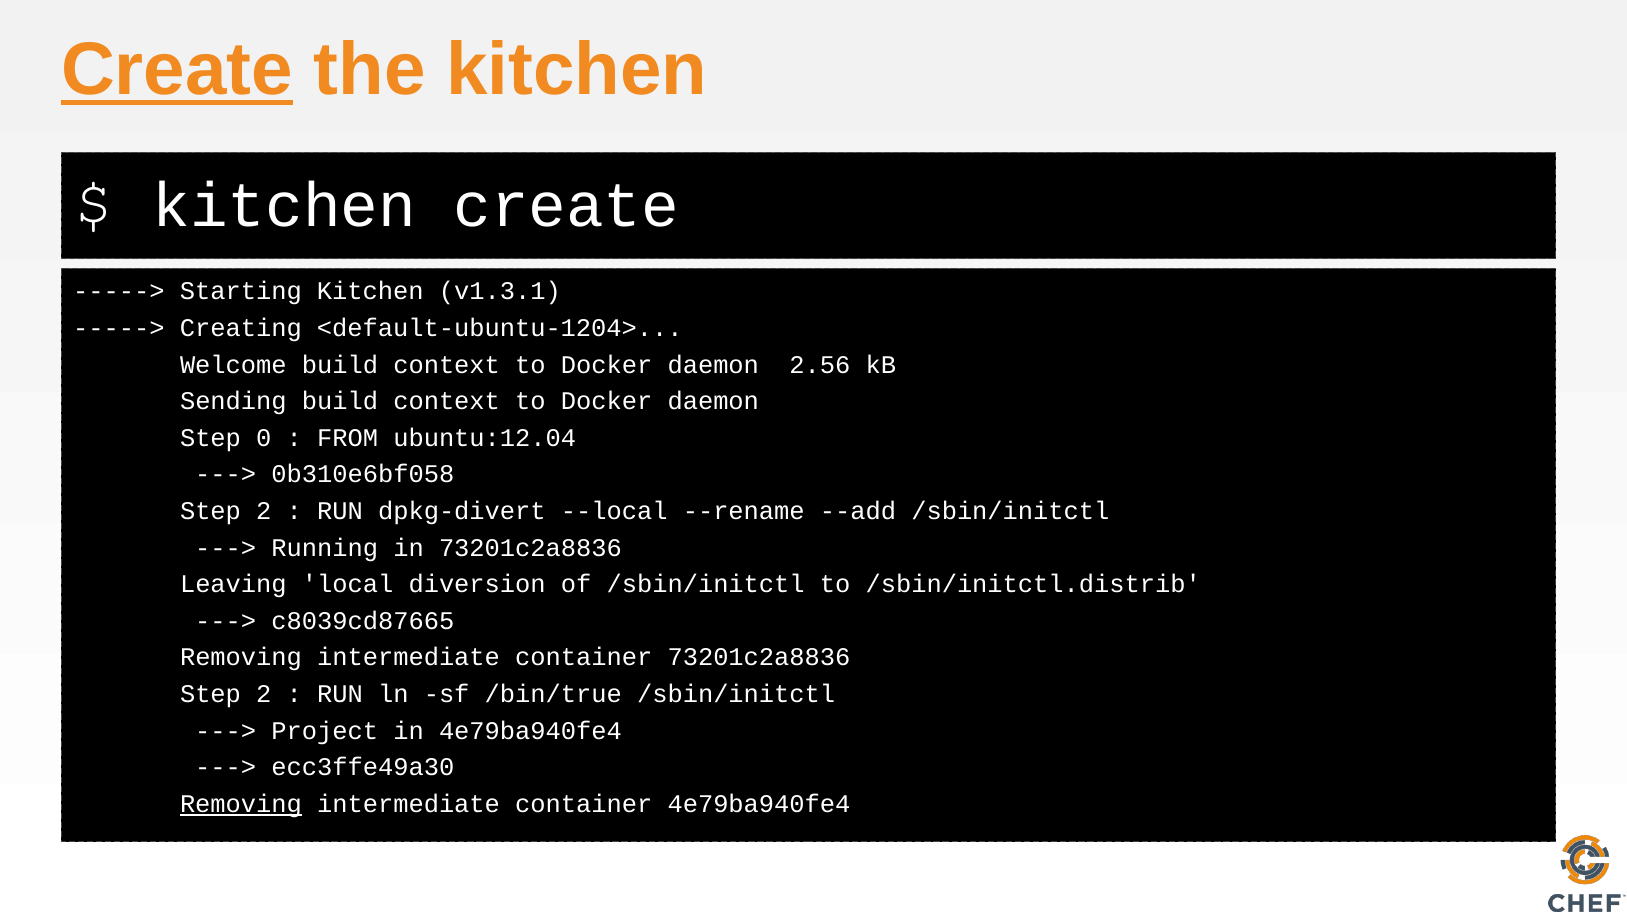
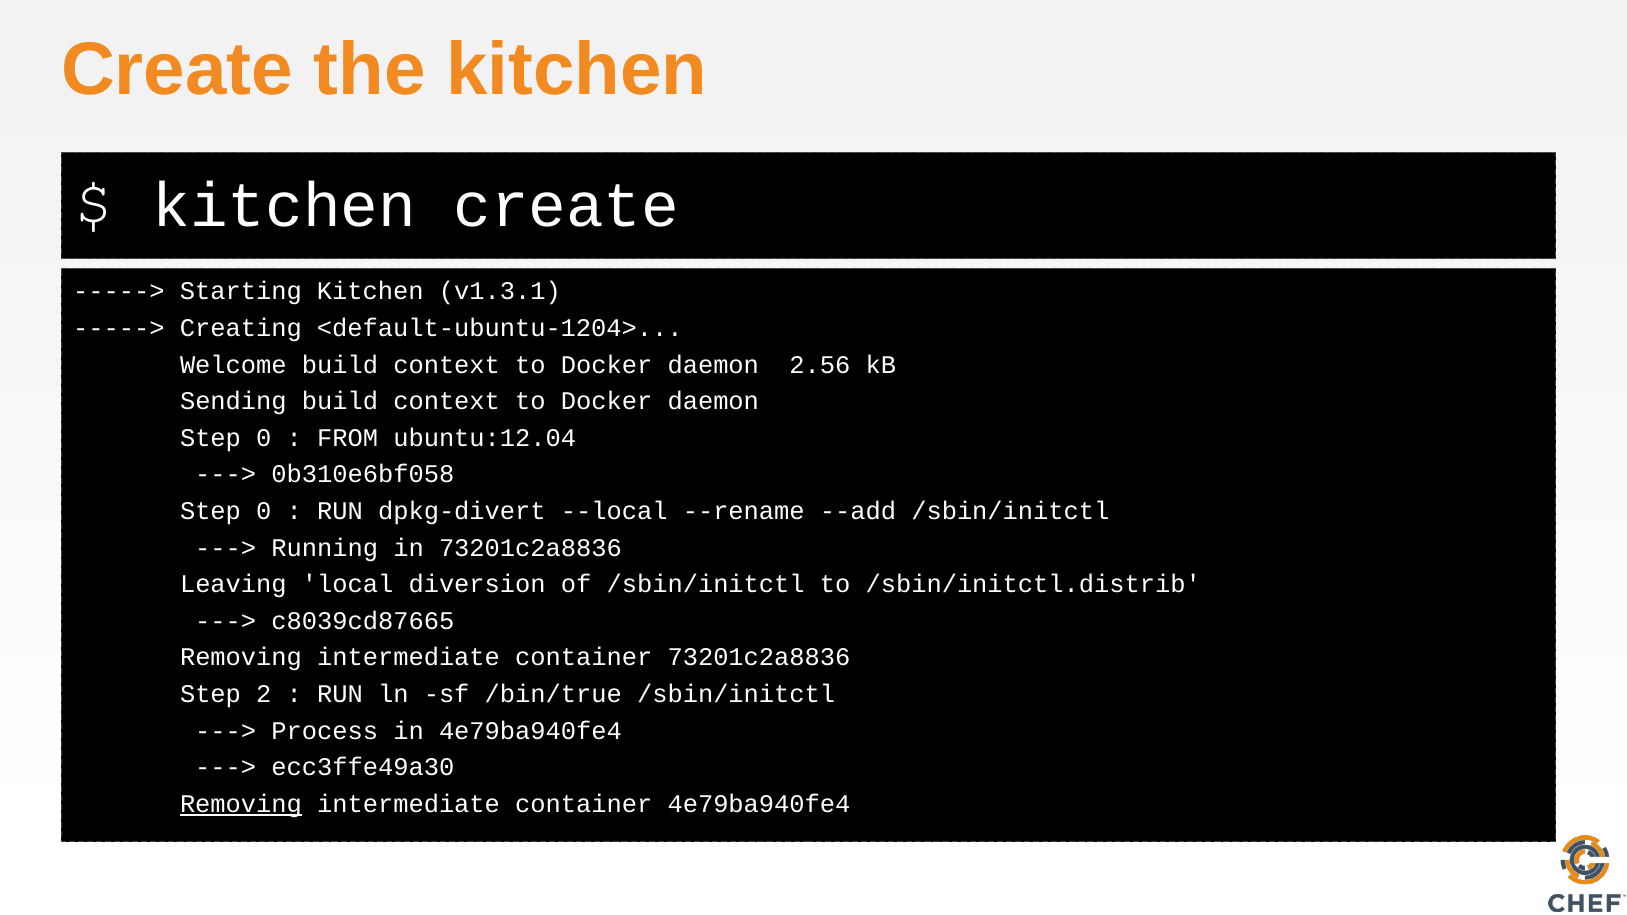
Create at (177, 70) underline: present -> none
2 at (264, 511): 2 -> 0
Project: Project -> Process
